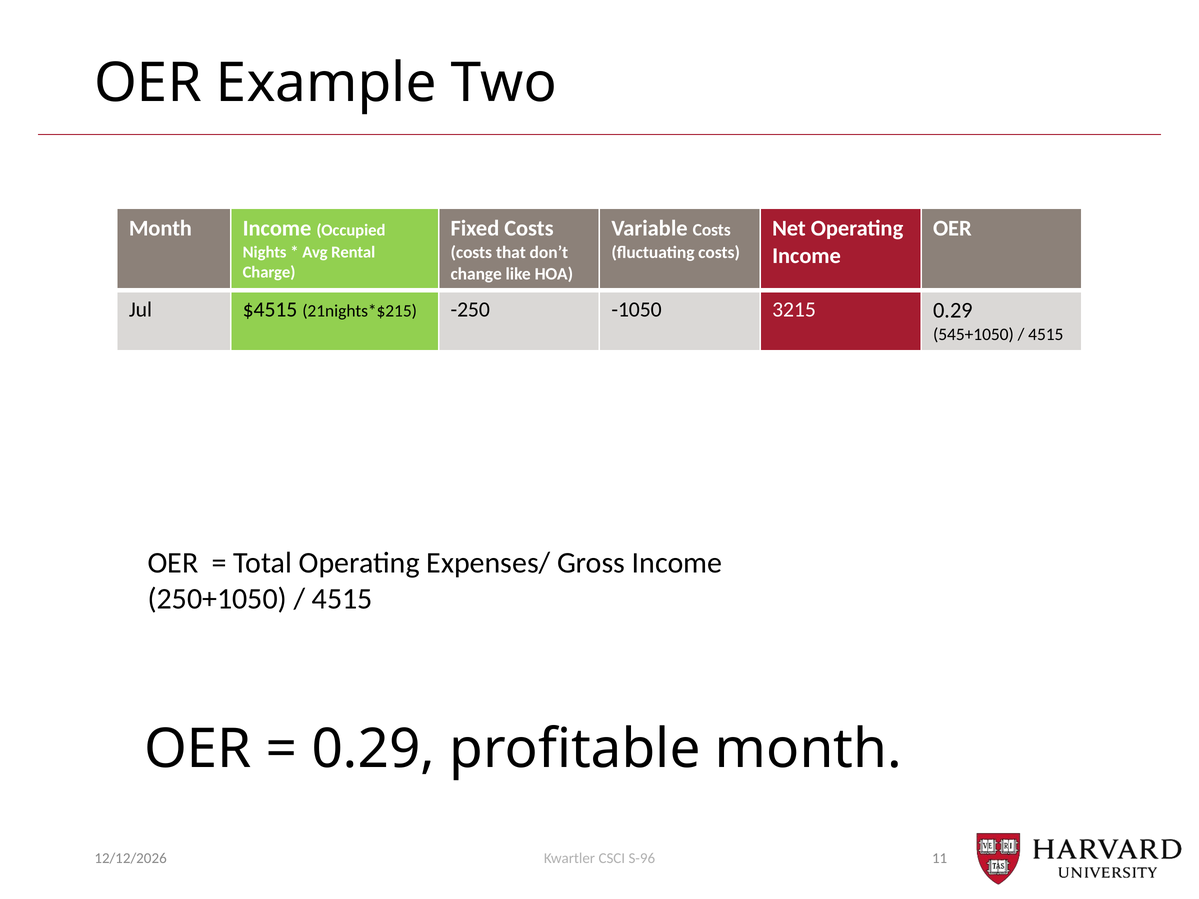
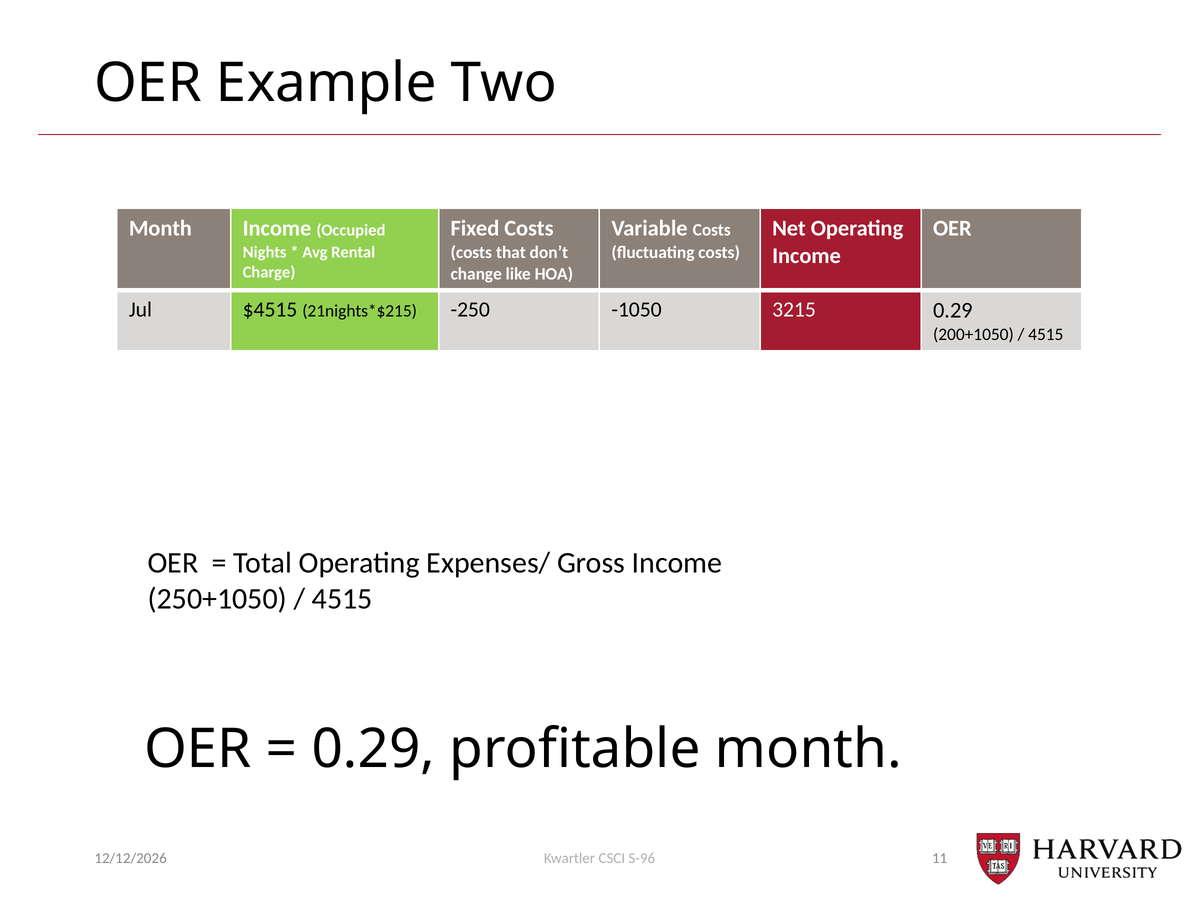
545+1050: 545+1050 -> 200+1050
